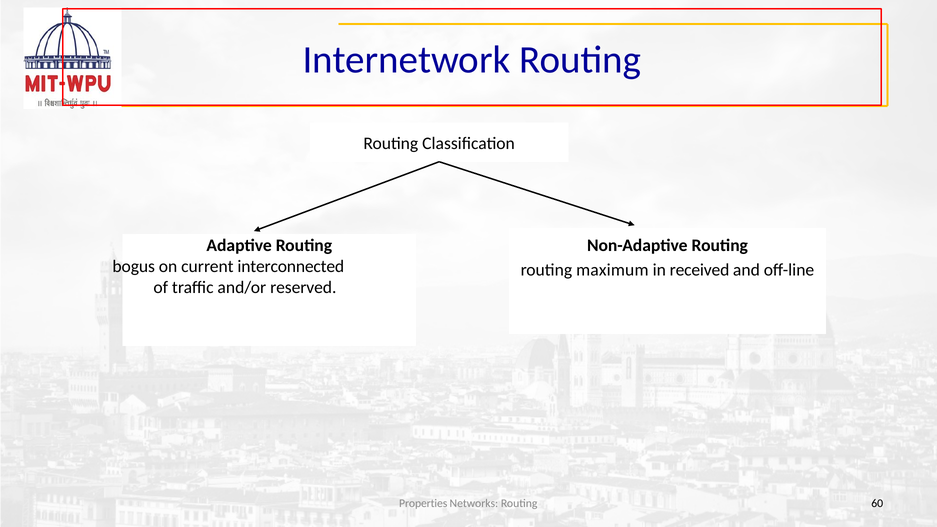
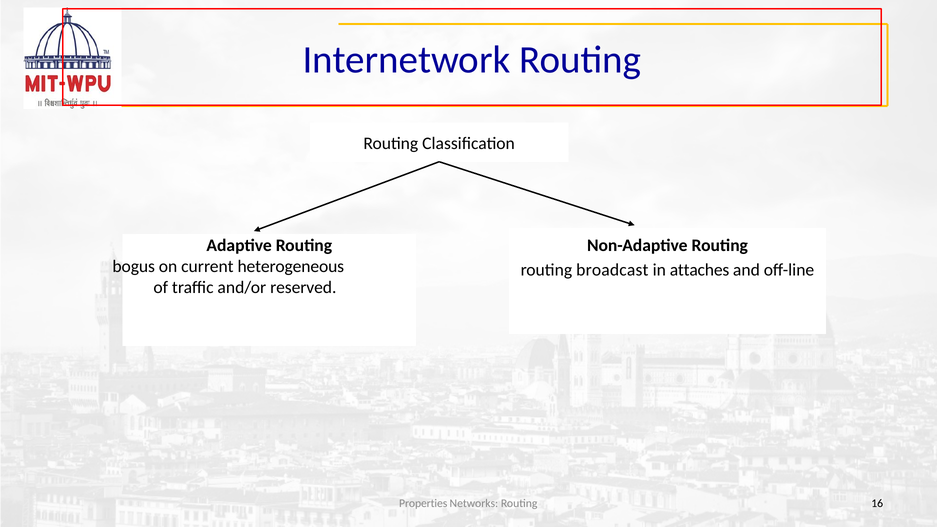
interconnected: interconnected -> heterogeneous
maximum: maximum -> broadcast
received: received -> attaches
60: 60 -> 16
